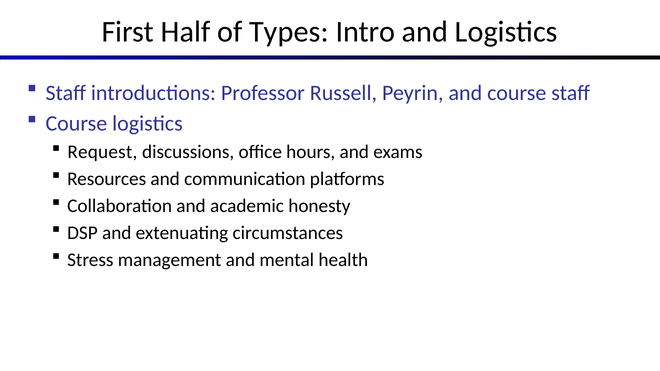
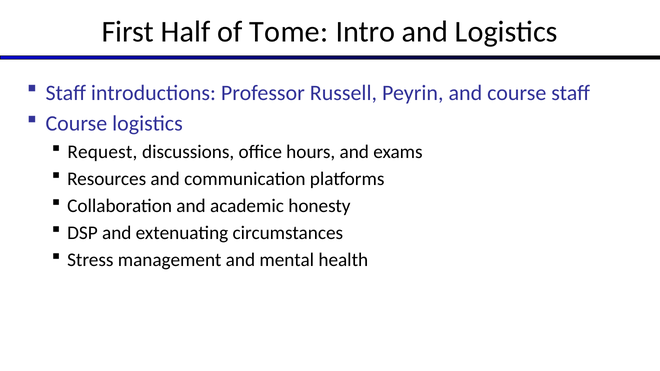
Types: Types -> Tome
